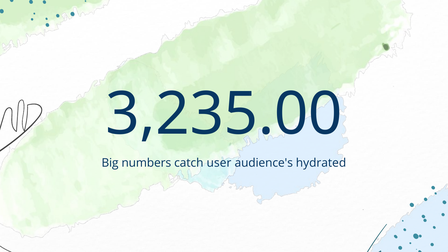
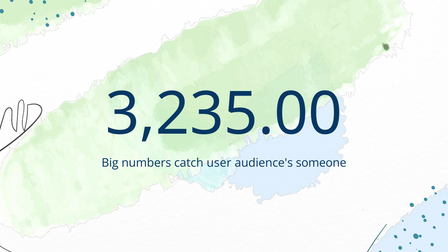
hydrated: hydrated -> someone
